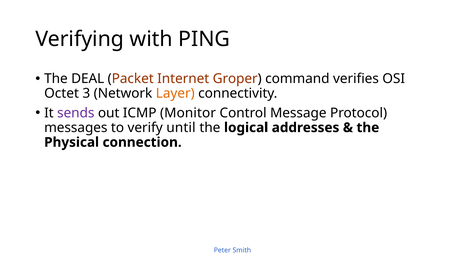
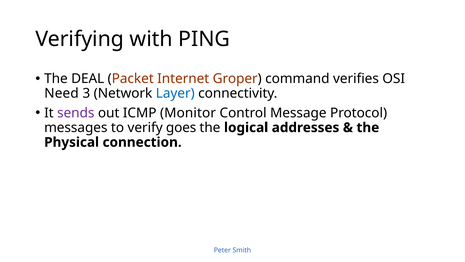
Octet: Octet -> Need
Layer colour: orange -> blue
until: until -> goes
